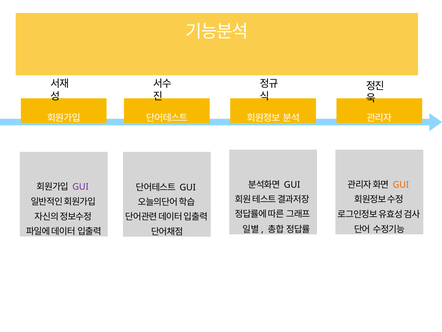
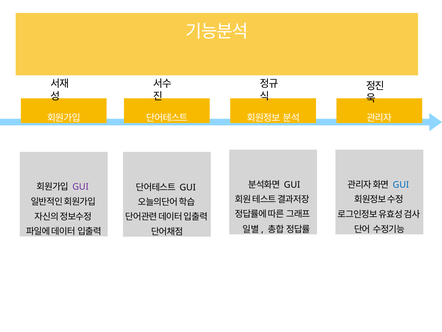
GUI at (401, 184) colour: orange -> blue
